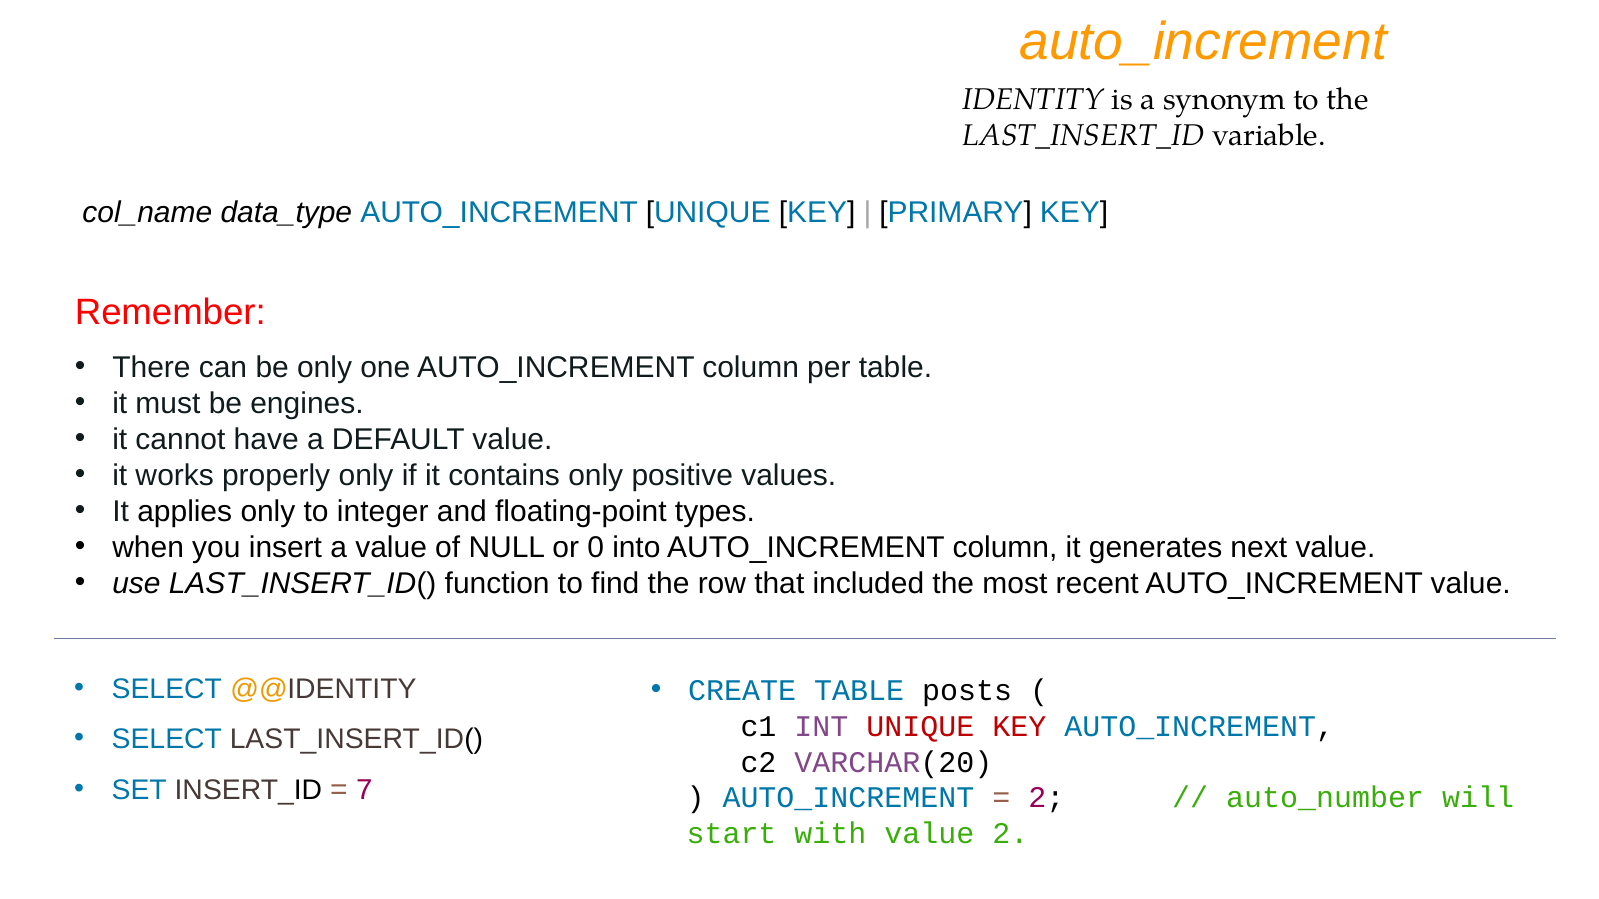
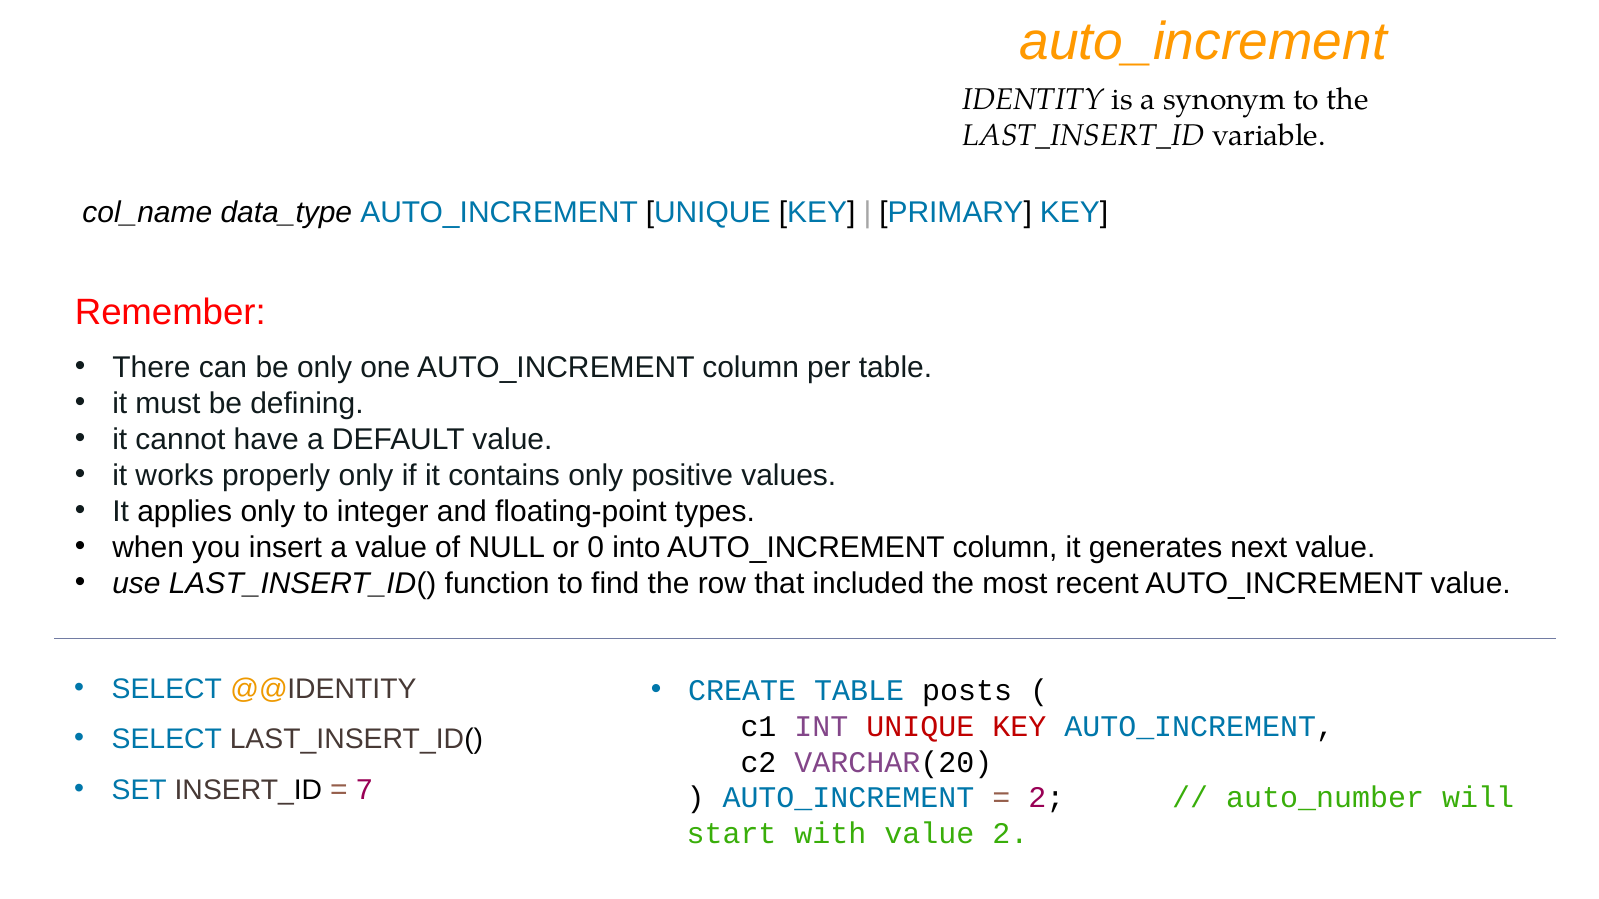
engines: engines -> defining
